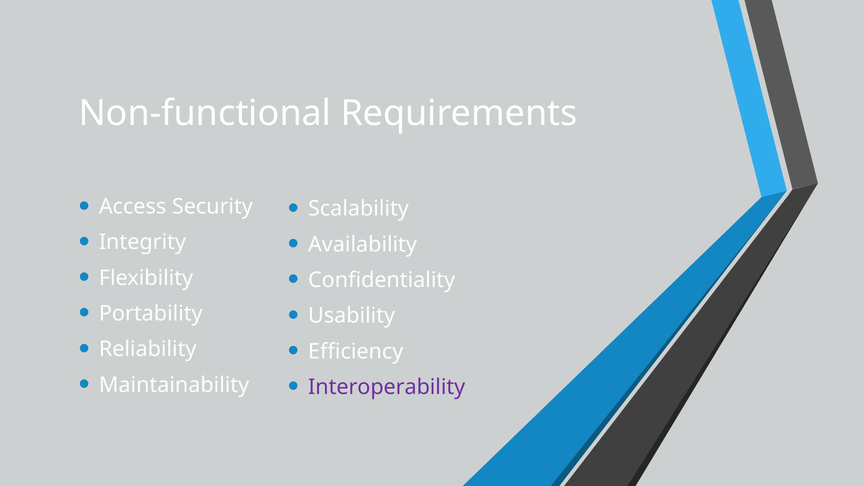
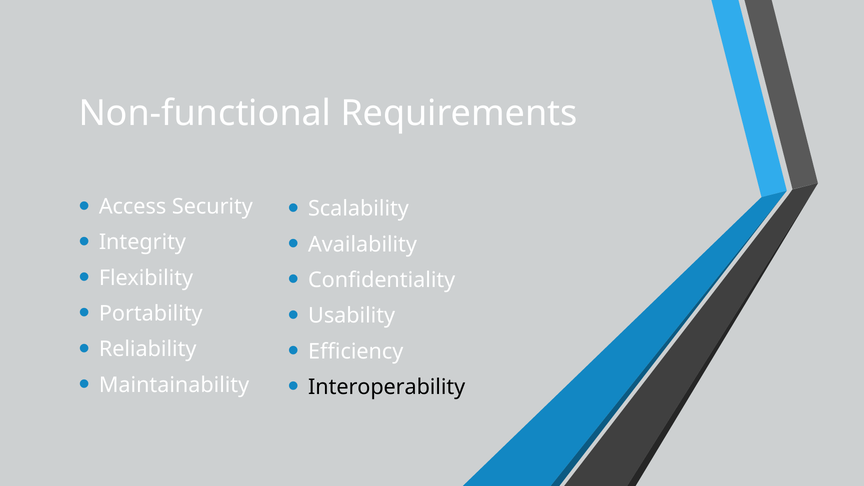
Interoperability colour: purple -> black
